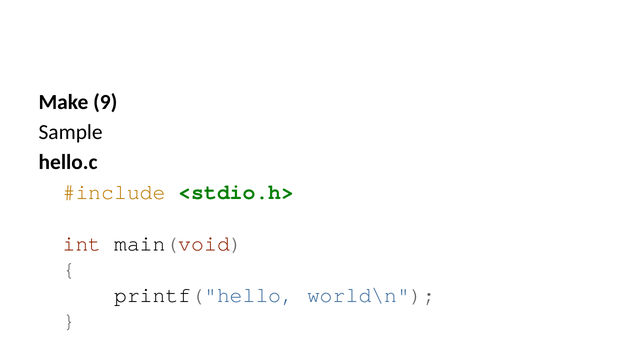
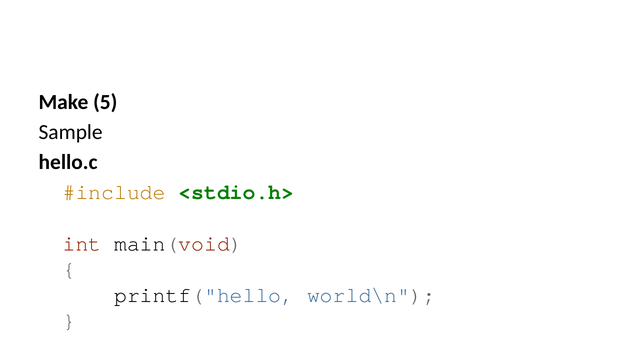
9: 9 -> 5
